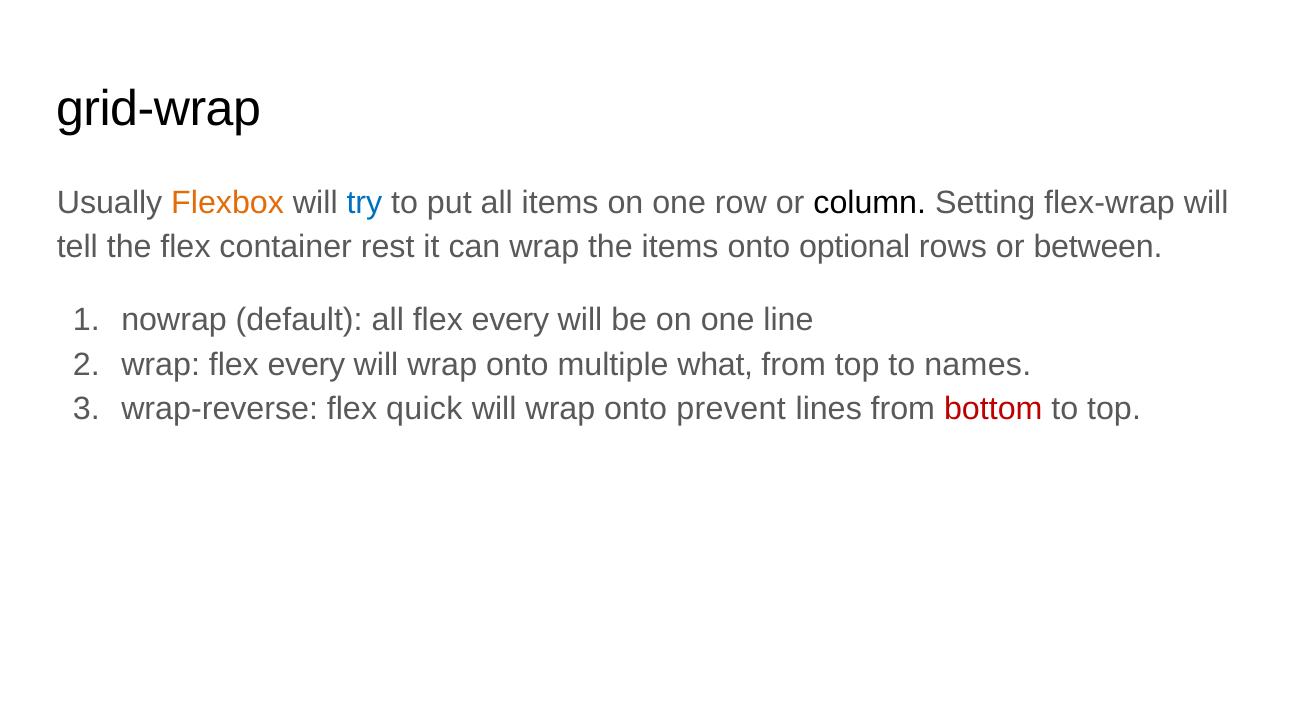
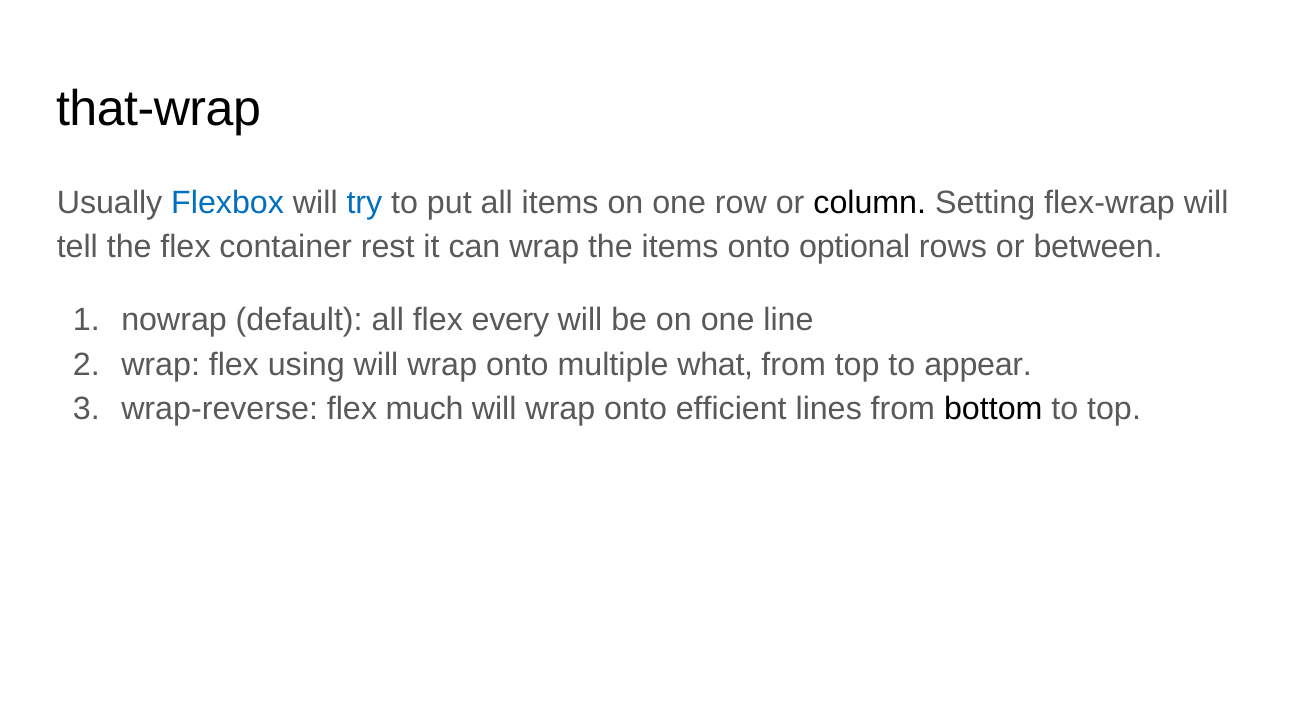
grid-wrap: grid-wrap -> that-wrap
Flexbox colour: orange -> blue
wrap flex every: every -> using
names: names -> appear
quick: quick -> much
prevent: prevent -> efficient
bottom colour: red -> black
